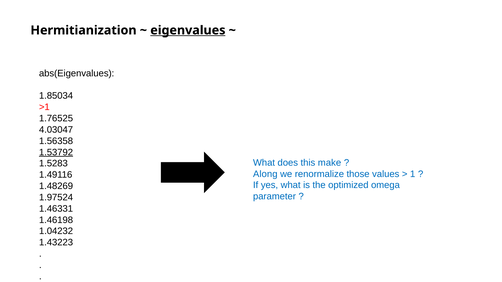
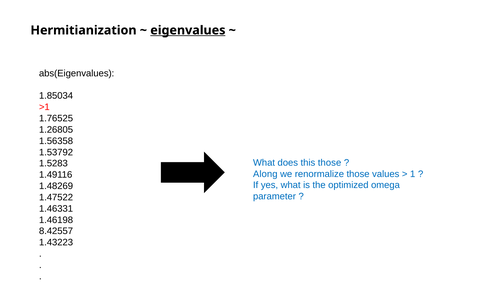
4.03047: 4.03047 -> 1.26805
1.53792 underline: present -> none
this make: make -> those
1.97524: 1.97524 -> 1.47522
1.04232: 1.04232 -> 8.42557
